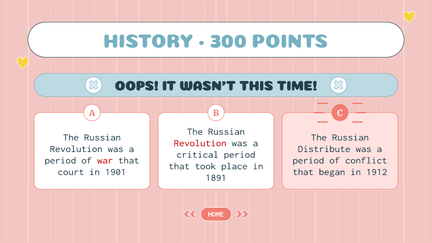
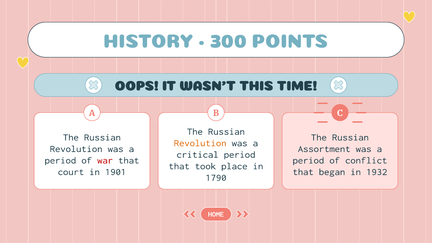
Revolution at (200, 143) colour: red -> orange
Distribute: Distribute -> Assortment
1912: 1912 -> 1932
1891: 1891 -> 1790
